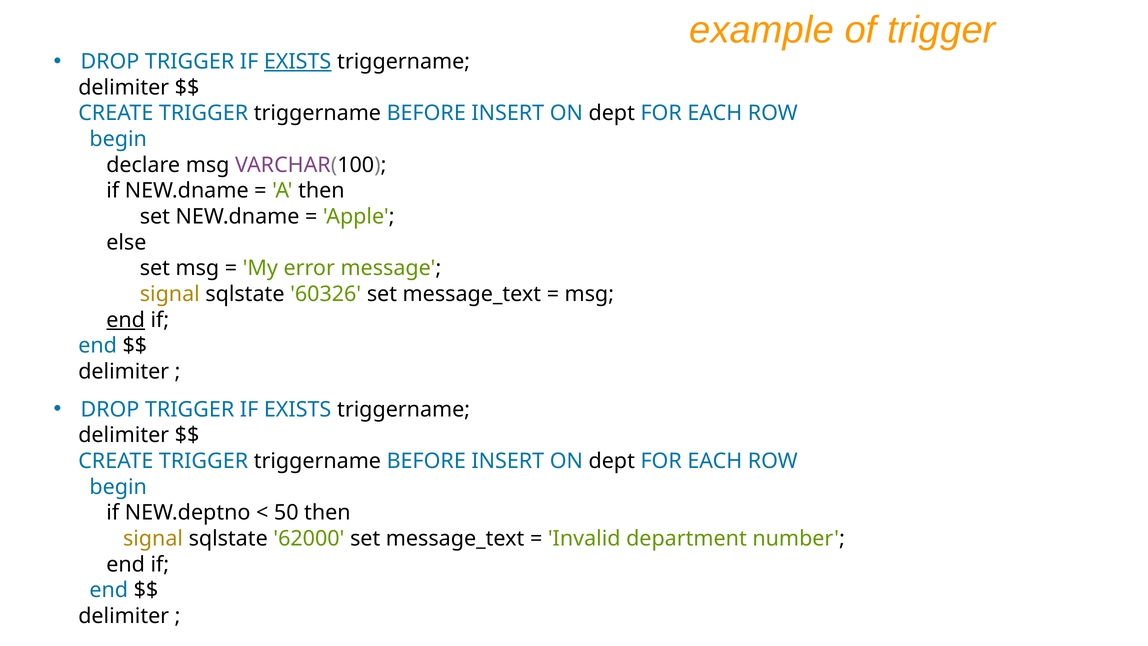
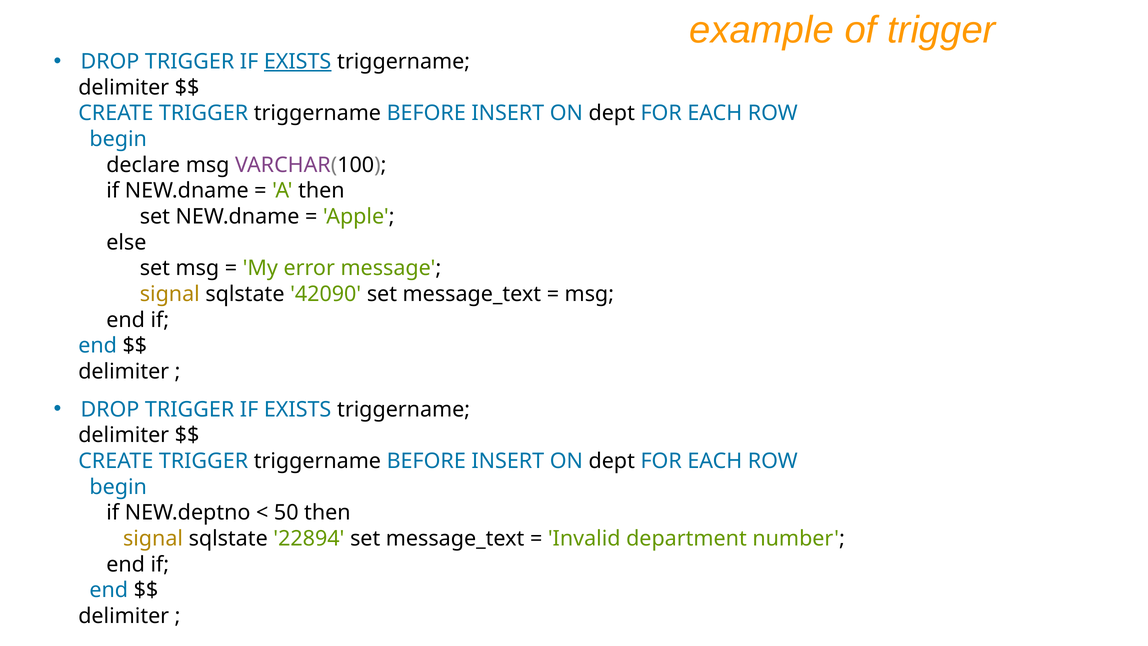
60326: 60326 -> 42090
end at (126, 320) underline: present -> none
62000: 62000 -> 22894
